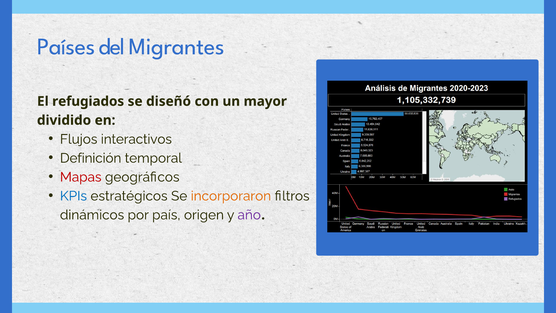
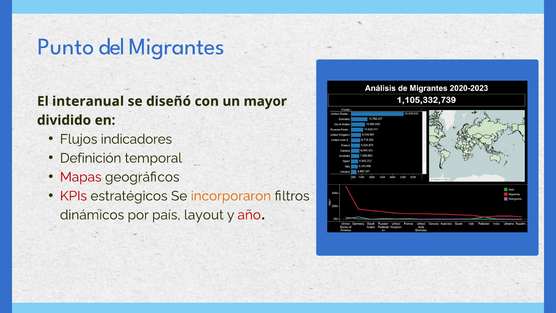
Países: Países -> Punto
refugiados: refugiados -> interanual
interactivos: interactivos -> indicadores
KPIs colour: blue -> red
origen: origen -> layout
año colour: purple -> red
